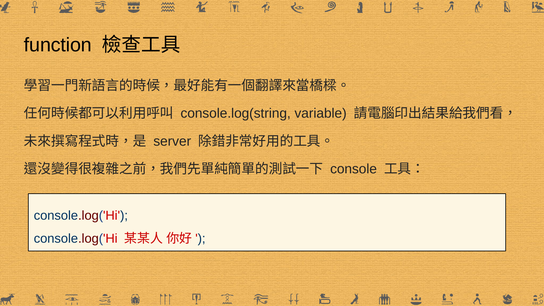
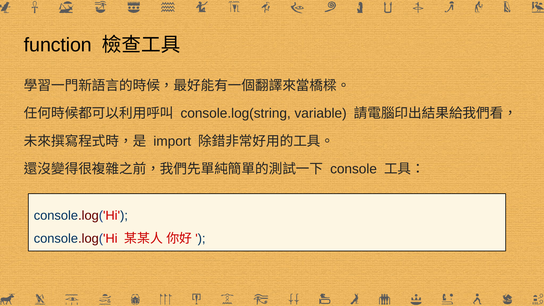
server: server -> import
